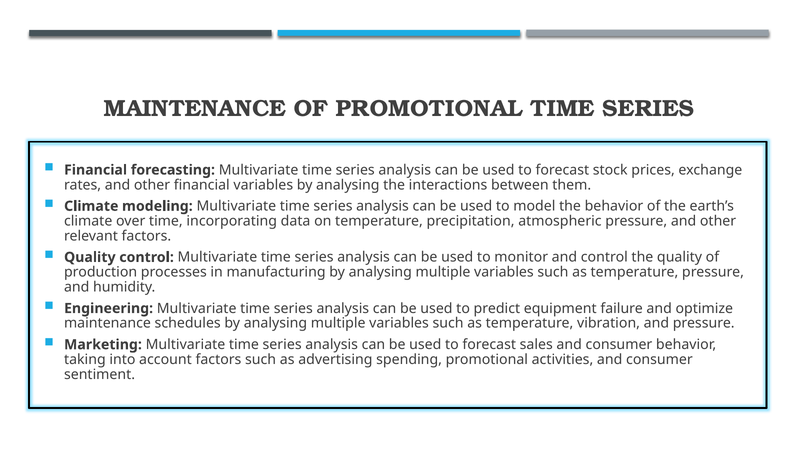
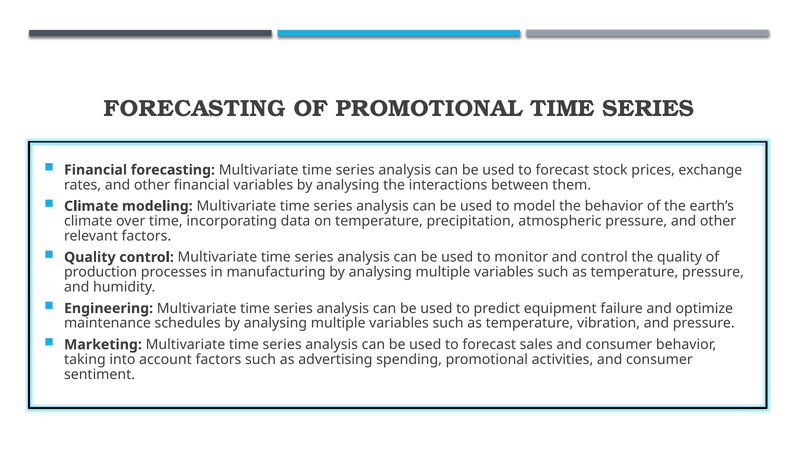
MAINTENANCE at (195, 108): MAINTENANCE -> FORECASTING
